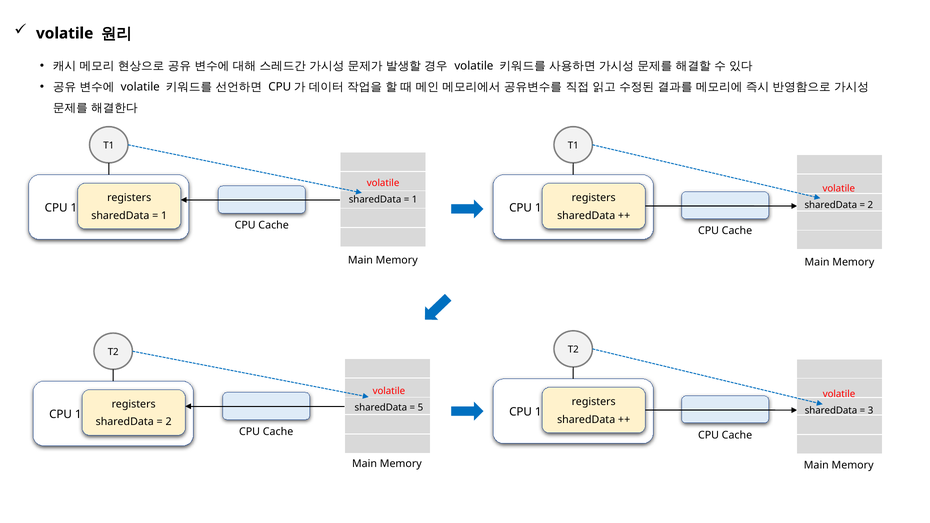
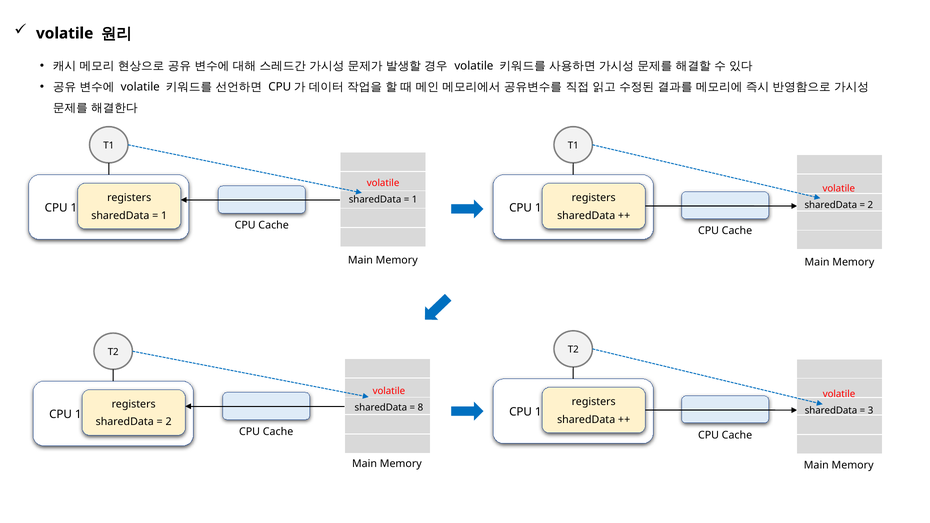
5: 5 -> 8
